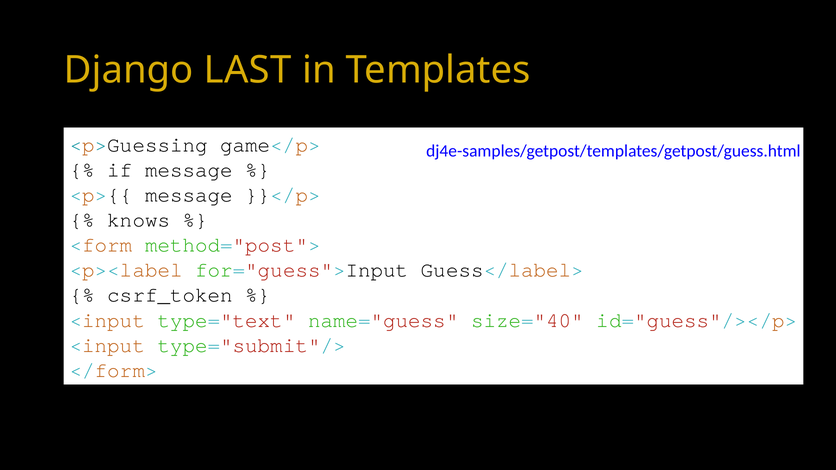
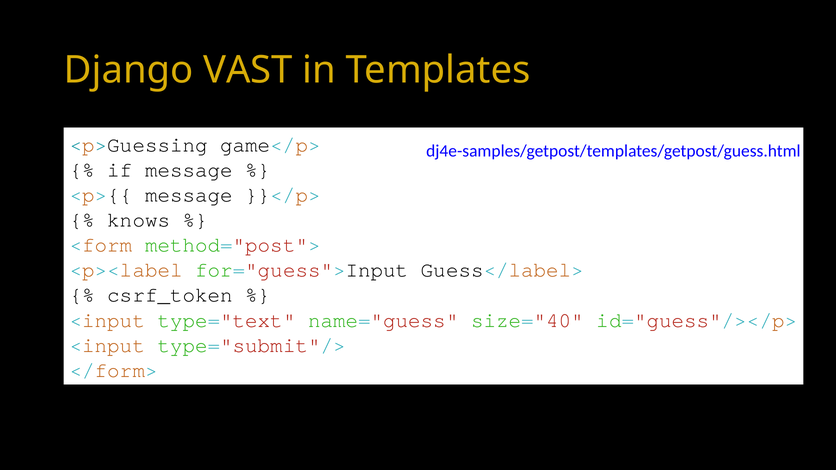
LAST: LAST -> VAST
